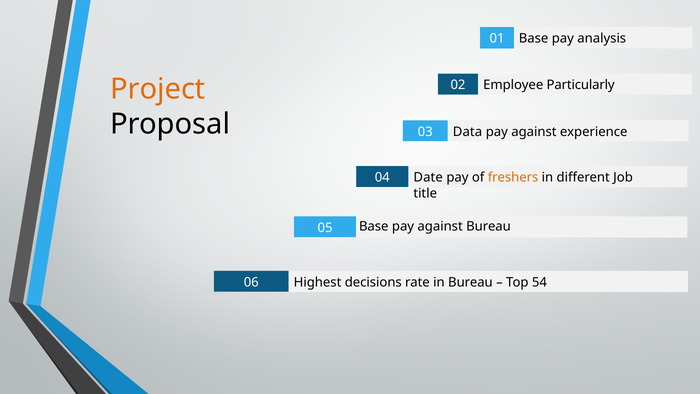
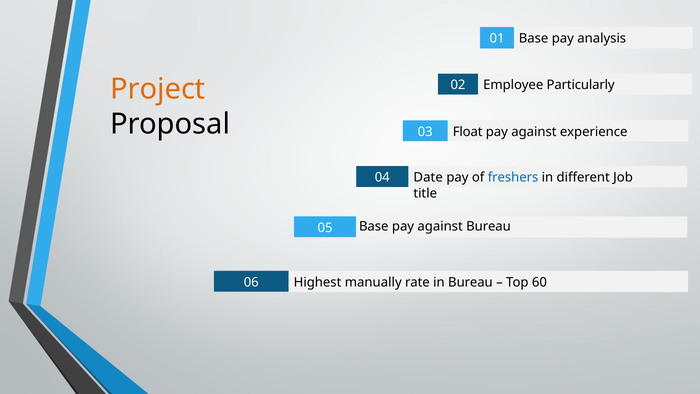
Data: Data -> Float
freshers colour: orange -> blue
decisions: decisions -> manually
54: 54 -> 60
